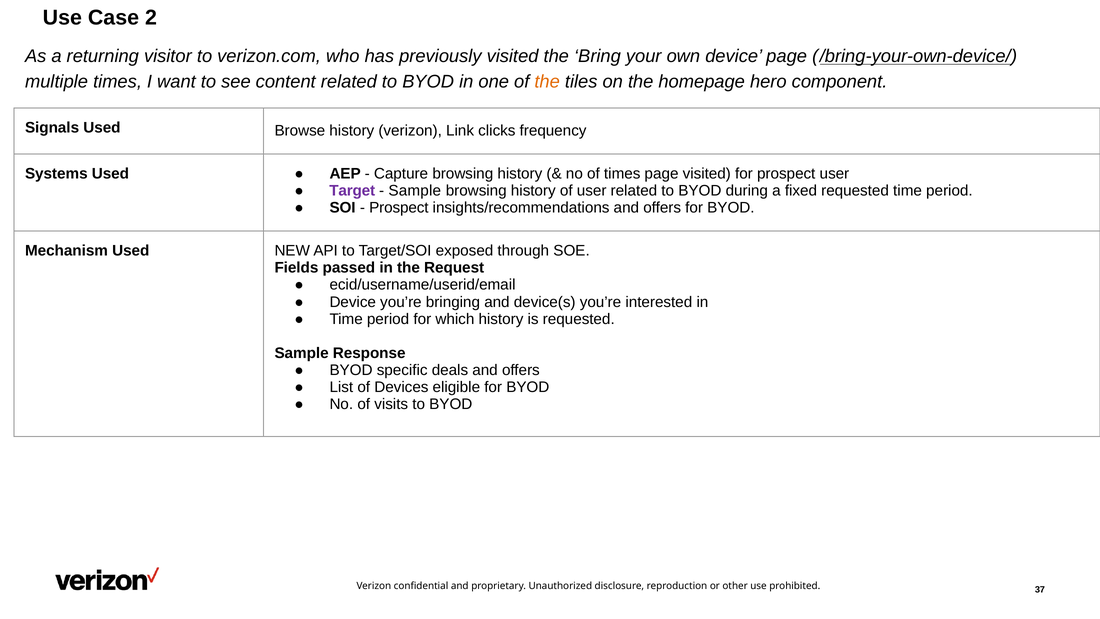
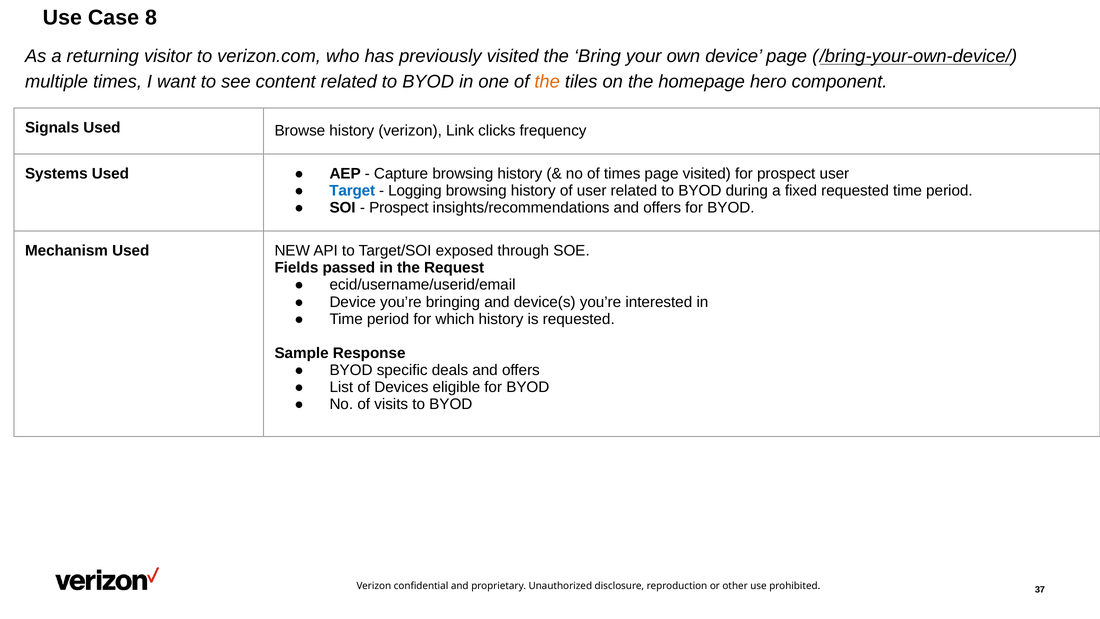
2: 2 -> 8
Target colour: purple -> blue
Sample at (415, 191): Sample -> Logging
